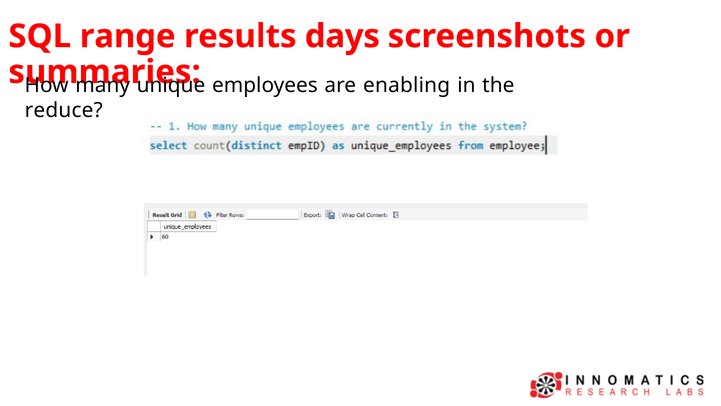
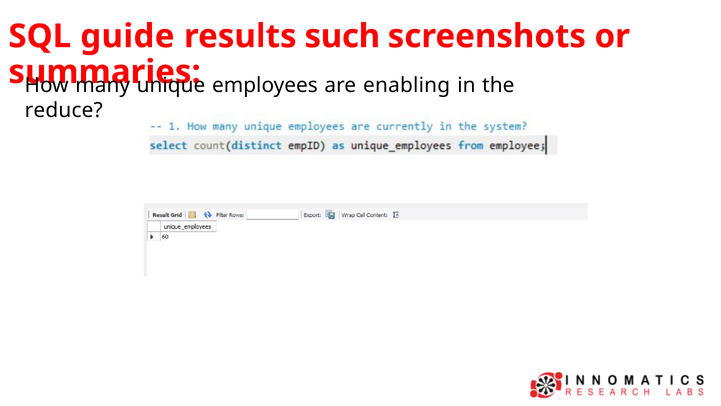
range: range -> guide
days: days -> such
